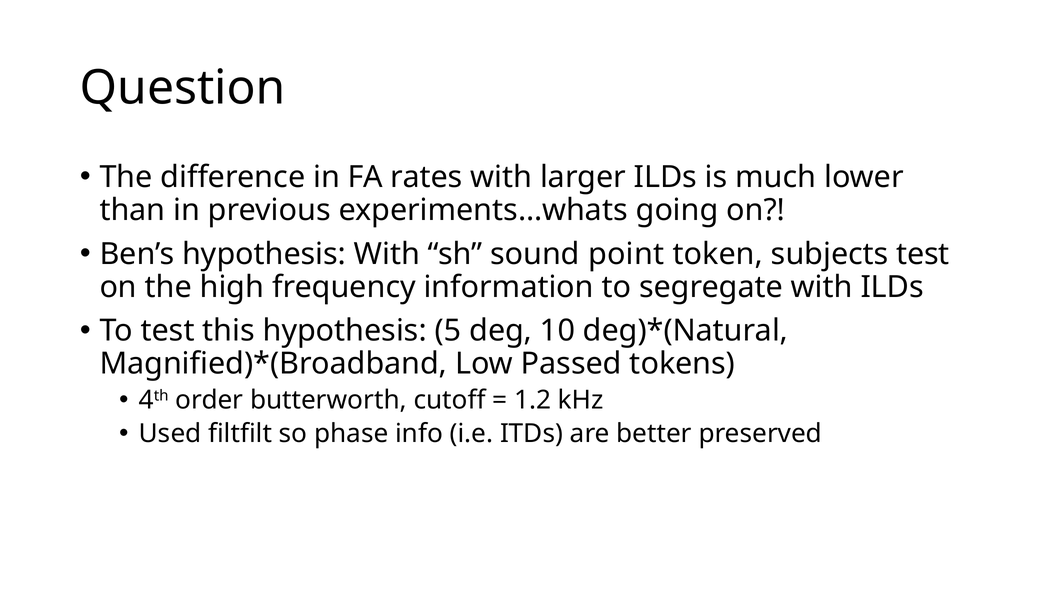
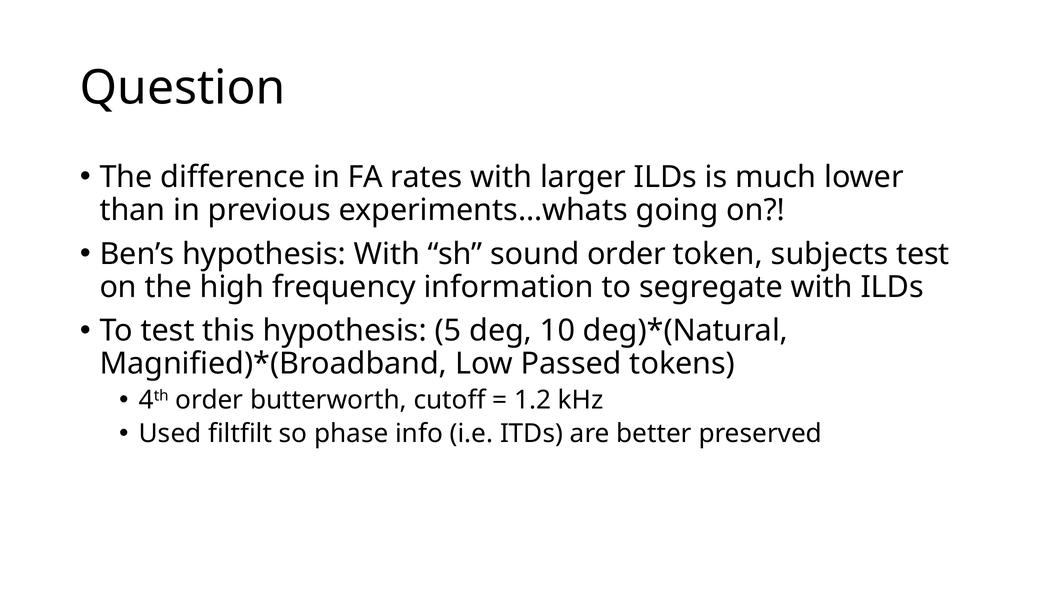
sound point: point -> order
